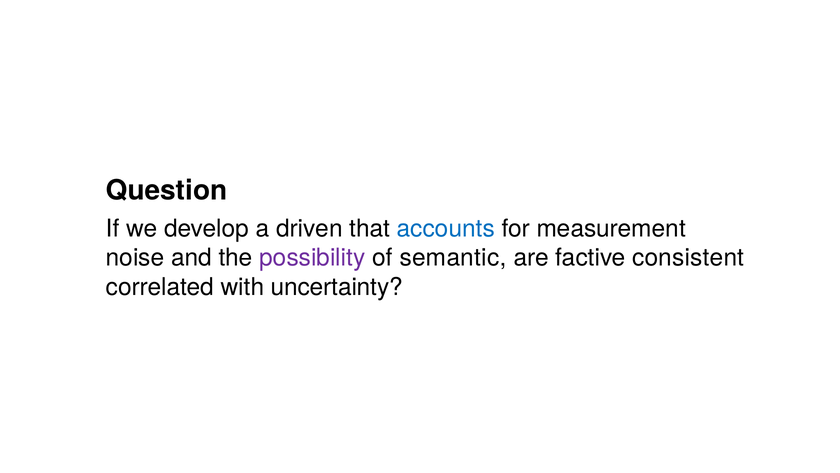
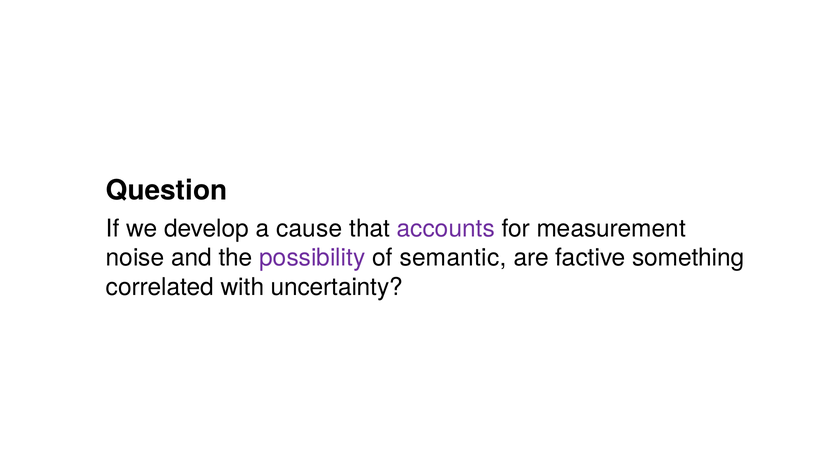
driven: driven -> cause
accounts colour: blue -> purple
consistent: consistent -> something
